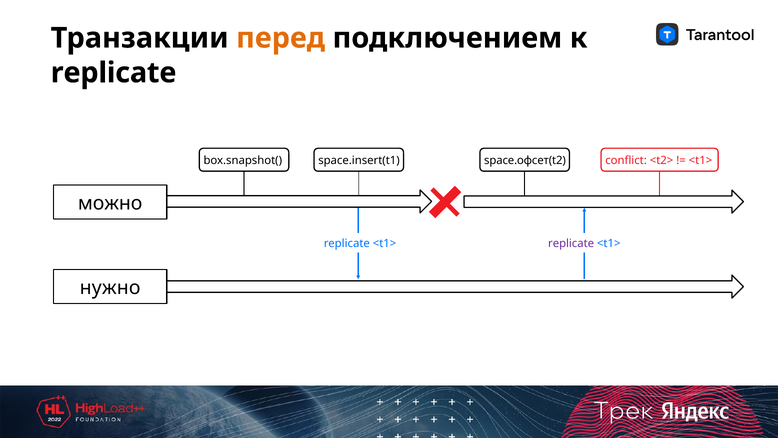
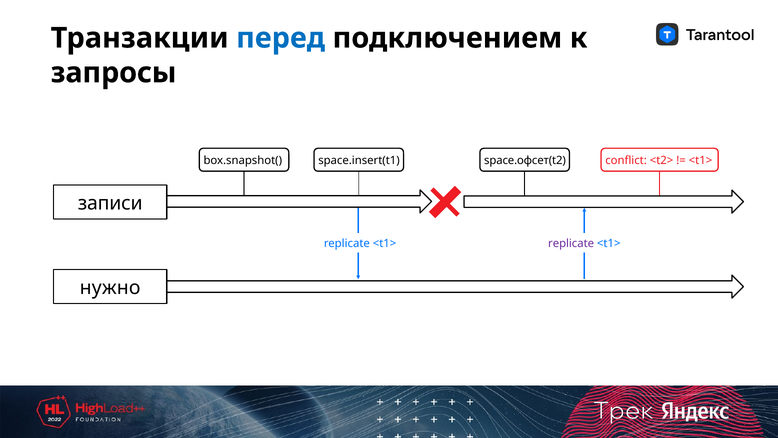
перед colour: orange -> blue
replicate at (114, 73): replicate -> запросы
можно: можно -> записи
